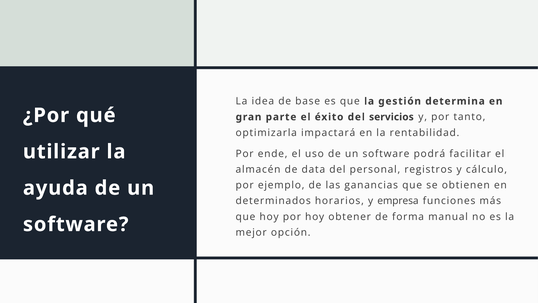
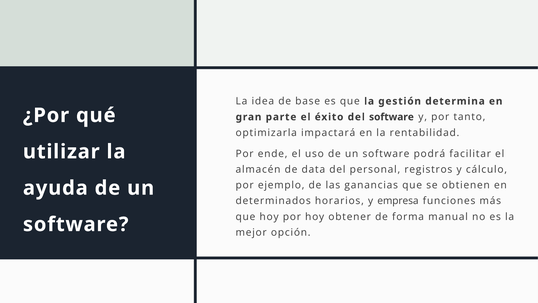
del servicios: servicios -> software
